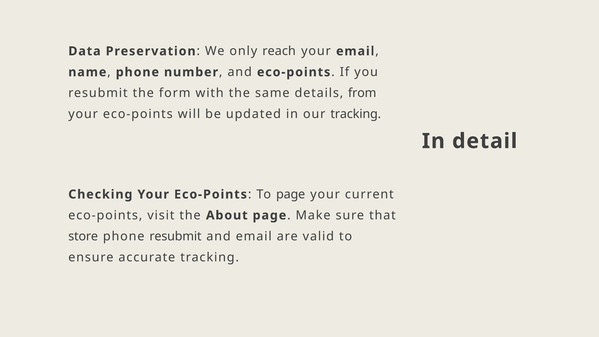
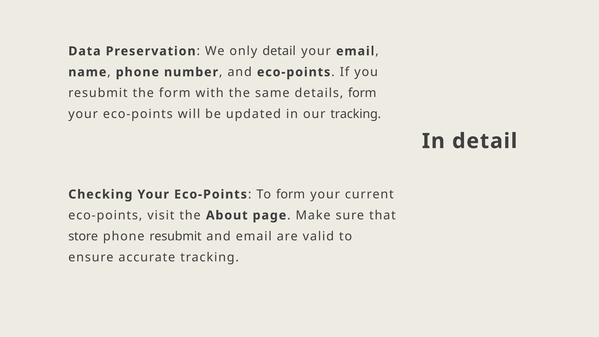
only reach: reach -> detail
details from: from -> form
To page: page -> form
